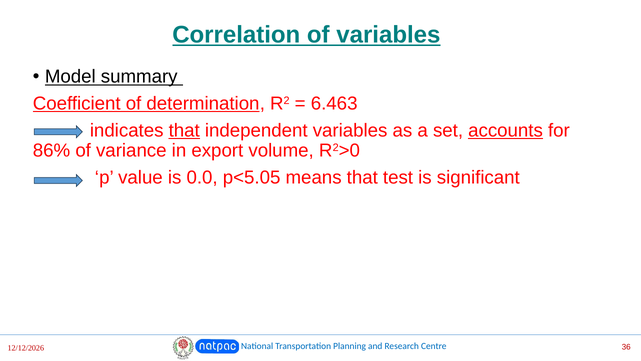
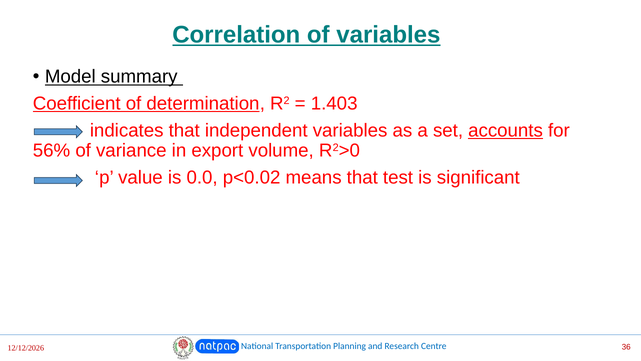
6.463: 6.463 -> 1.403
that at (184, 130) underline: present -> none
86%: 86% -> 56%
p<5.05: p<5.05 -> p<0.02
